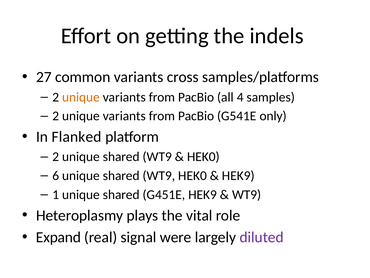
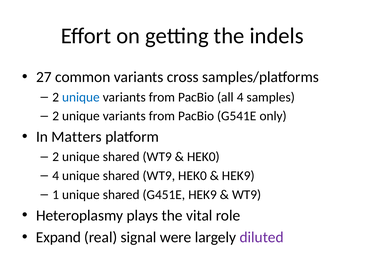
unique at (81, 97) colour: orange -> blue
Flanked: Flanked -> Matters
6 at (56, 175): 6 -> 4
